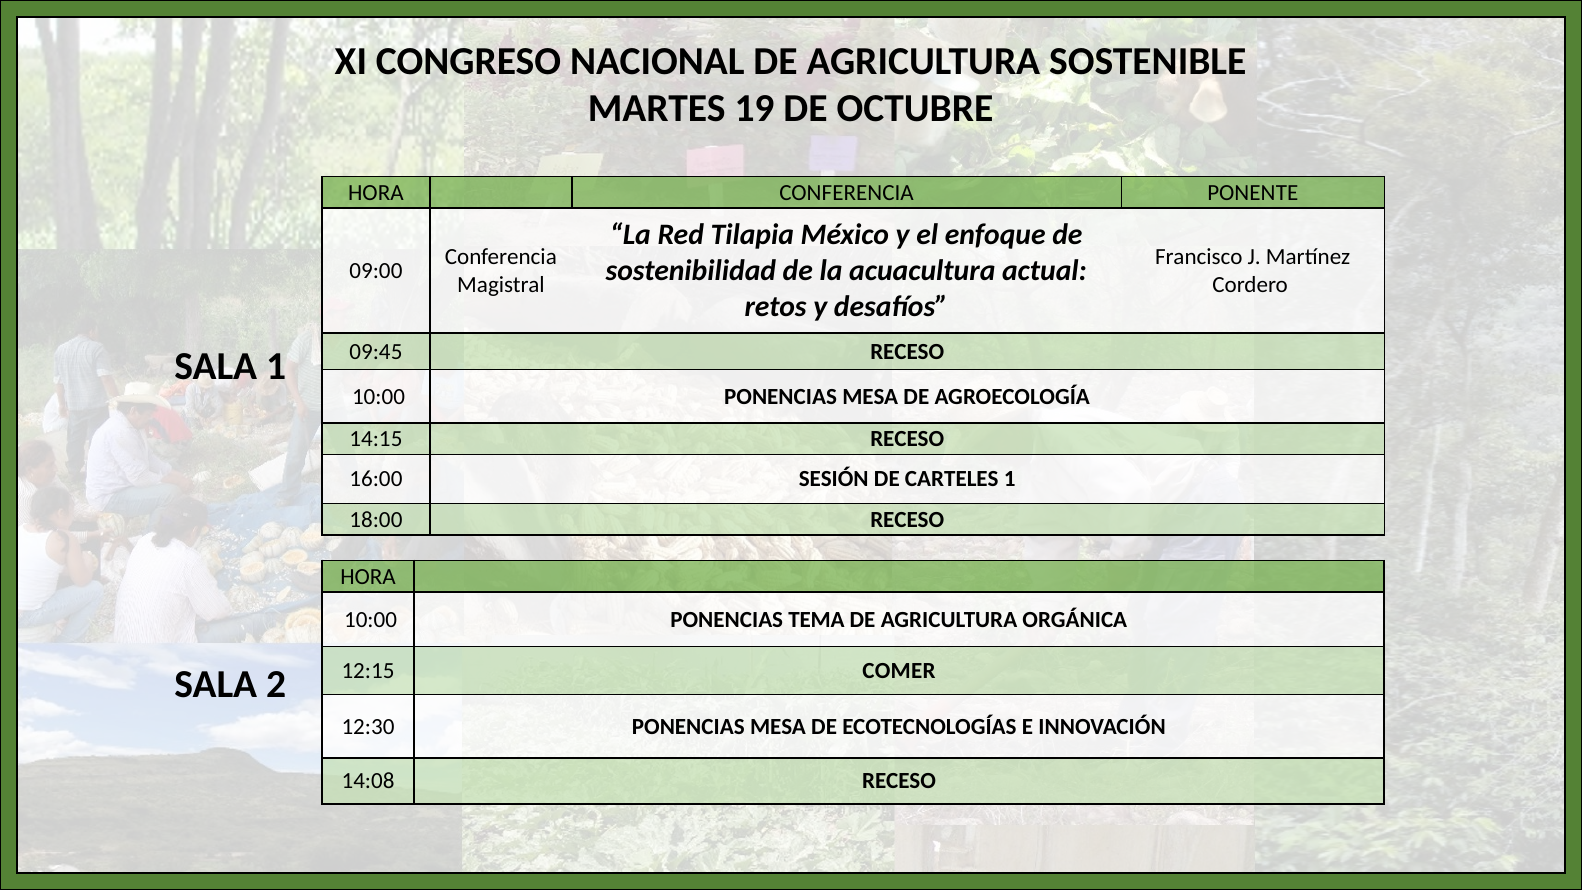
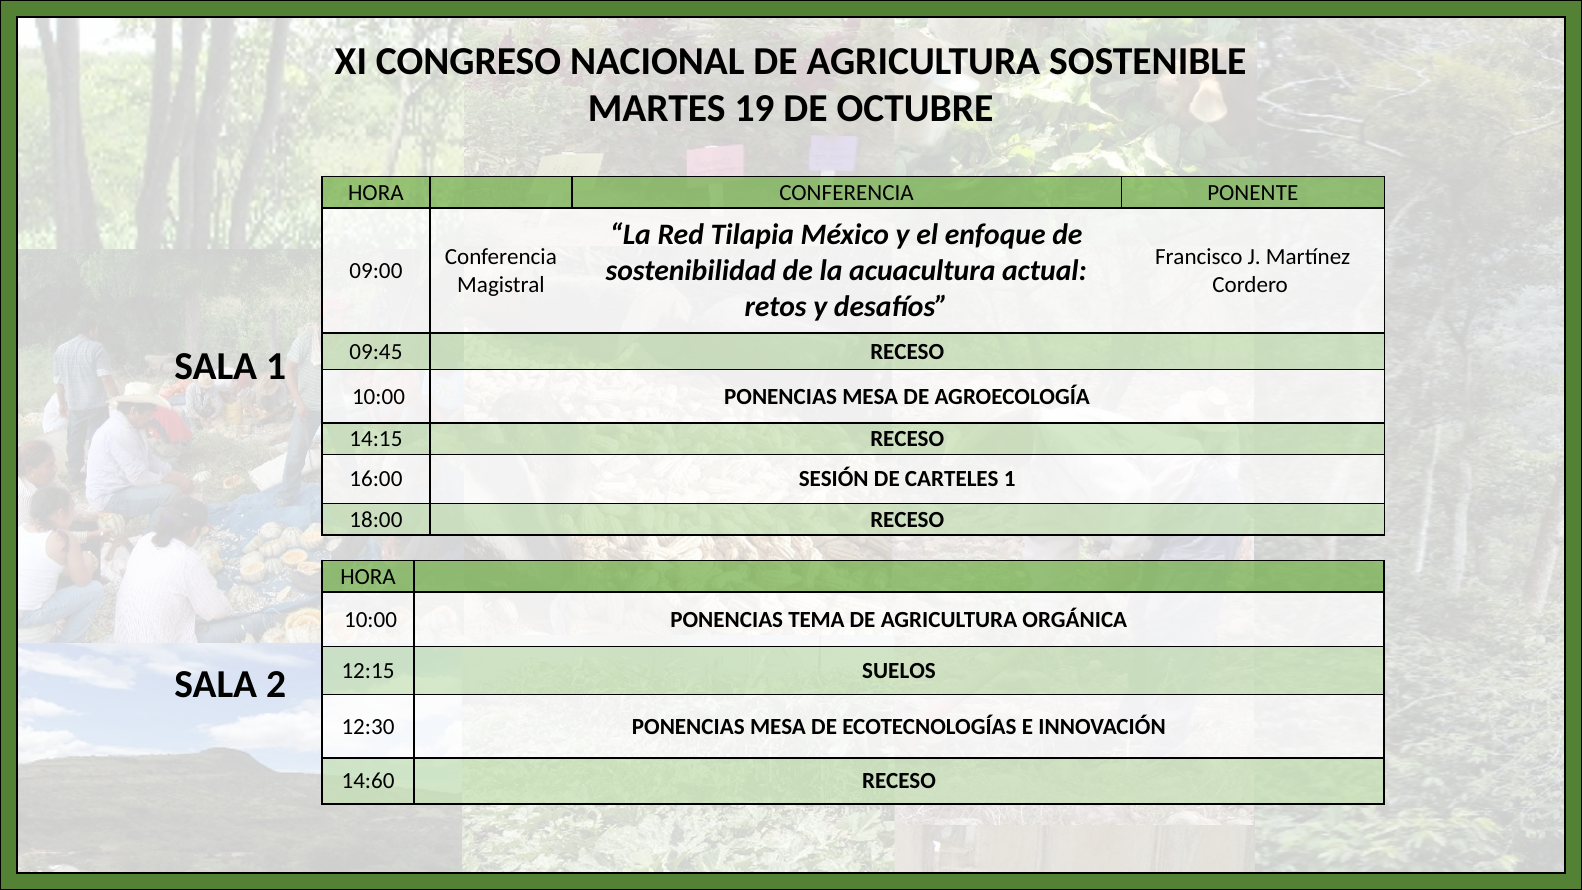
COMER: COMER -> SUELOS
14:08: 14:08 -> 14:60
